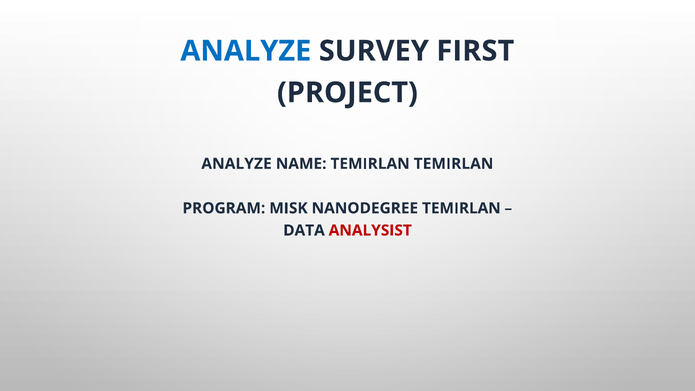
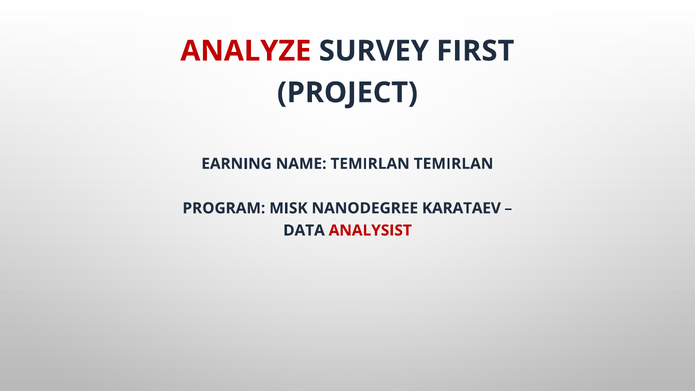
ANALYZE at (246, 51) colour: blue -> red
ANALYZE at (237, 164): ANALYZE -> EARNING
NANODEGREE TEMIRLAN: TEMIRLAN -> KARATAEV
